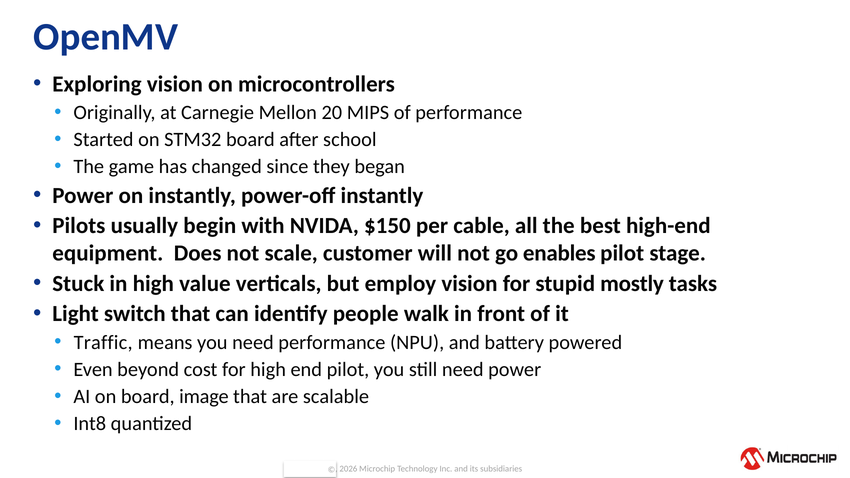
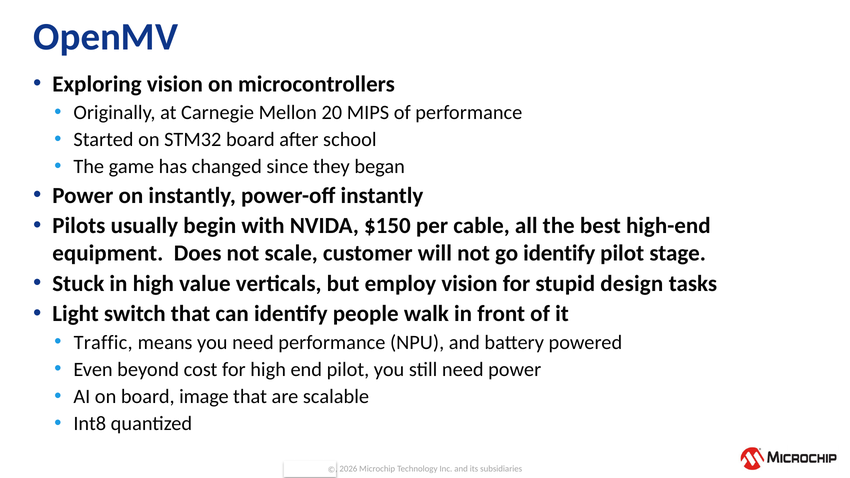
go enables: enables -> identify
mostly: mostly -> design
